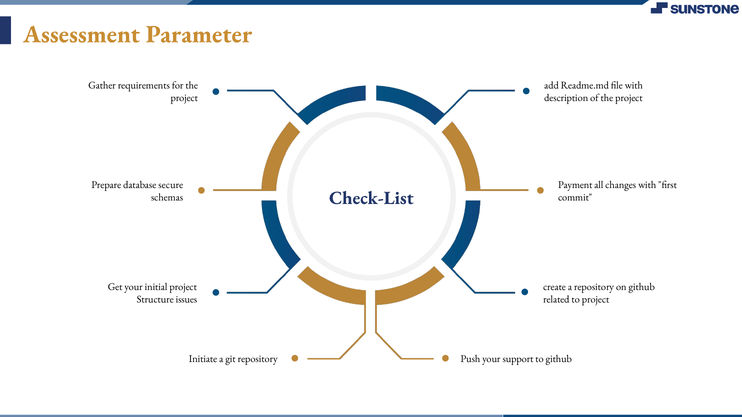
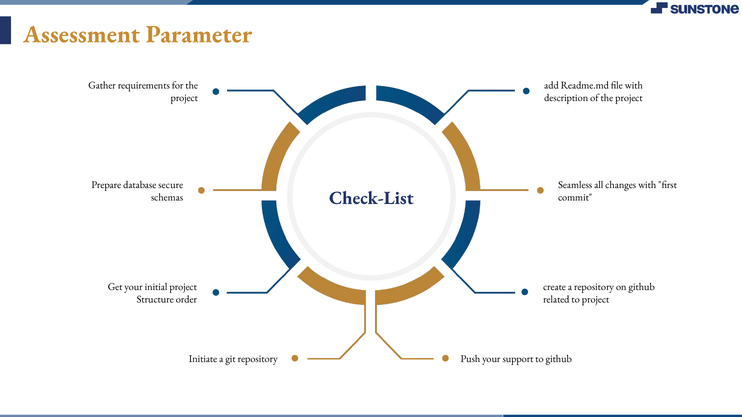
Payment: Payment -> Seamless
issues: issues -> order
